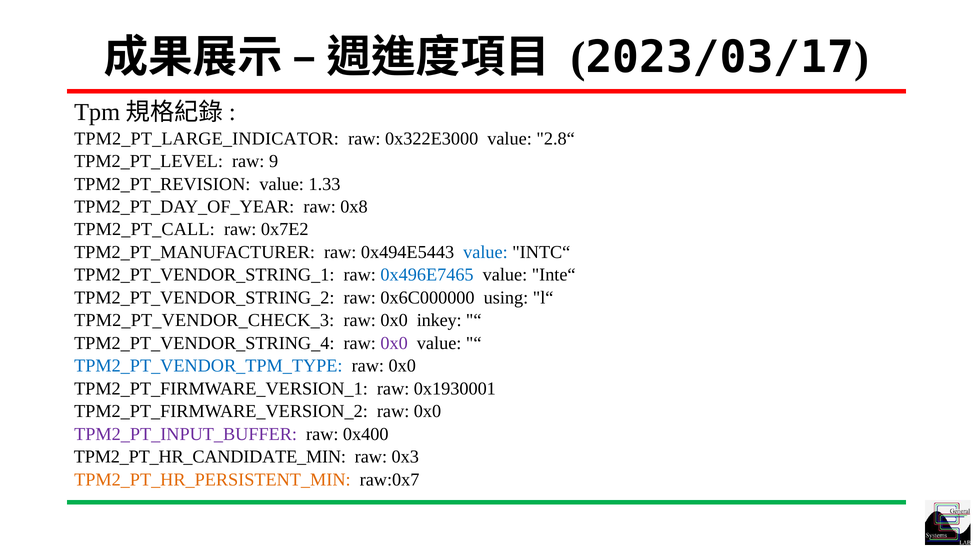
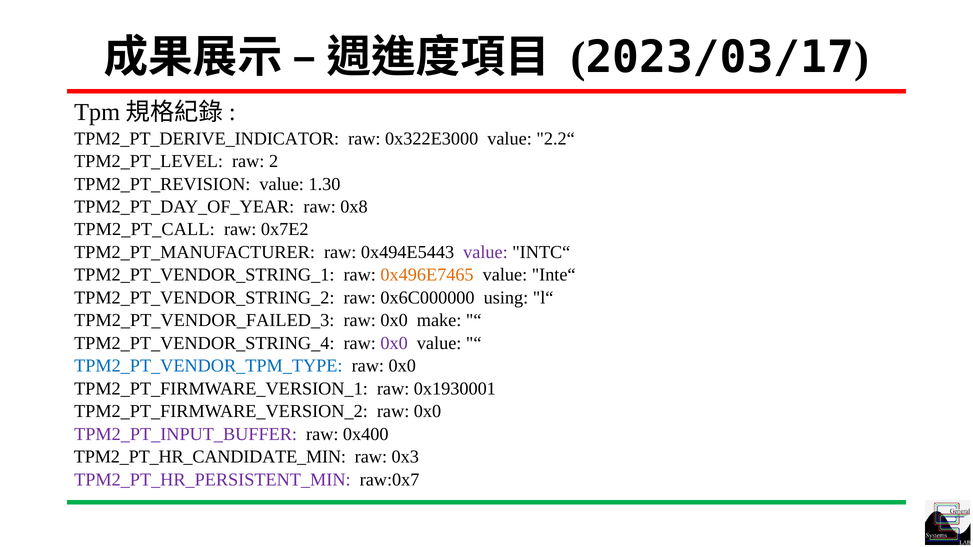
TPM2_PT_LARGE_INDICATOR: TPM2_PT_LARGE_INDICATOR -> TPM2_PT_DERIVE_INDICATOR
2.8“: 2.8“ -> 2.2“
9: 9 -> 2
1.33: 1.33 -> 1.30
value at (485, 252) colour: blue -> purple
0x496E7465 colour: blue -> orange
TPM2_PT_VENDOR_CHECK_3: TPM2_PT_VENDOR_CHECK_3 -> TPM2_PT_VENDOR_FAILED_3
inkey: inkey -> make
TPM2_PT_HR_PERSISTENT_MIN colour: orange -> purple
